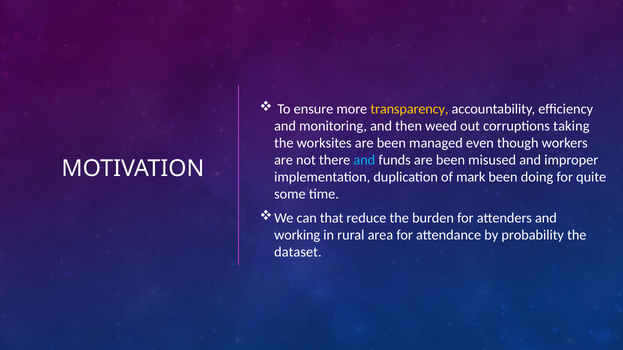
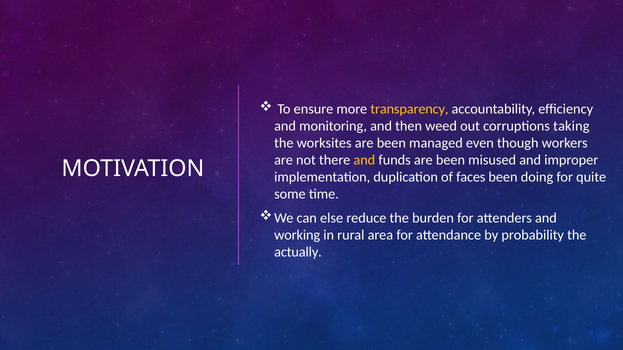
and at (364, 160) colour: light blue -> yellow
mark: mark -> faces
that: that -> else
dataset: dataset -> actually
